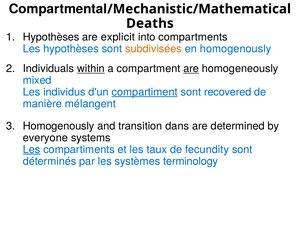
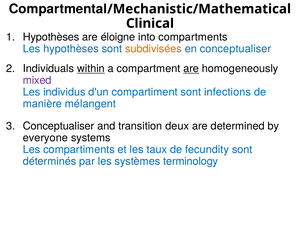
Deaths: Deaths -> Clinical
explicit: explicit -> éloigne
en homogenously: homogenously -> conceptualiser
mixed colour: blue -> purple
compartiment underline: present -> none
recovered: recovered -> infections
Homogenously at (59, 126): Homogenously -> Conceptualiser
dans: dans -> deux
Les at (32, 150) underline: present -> none
